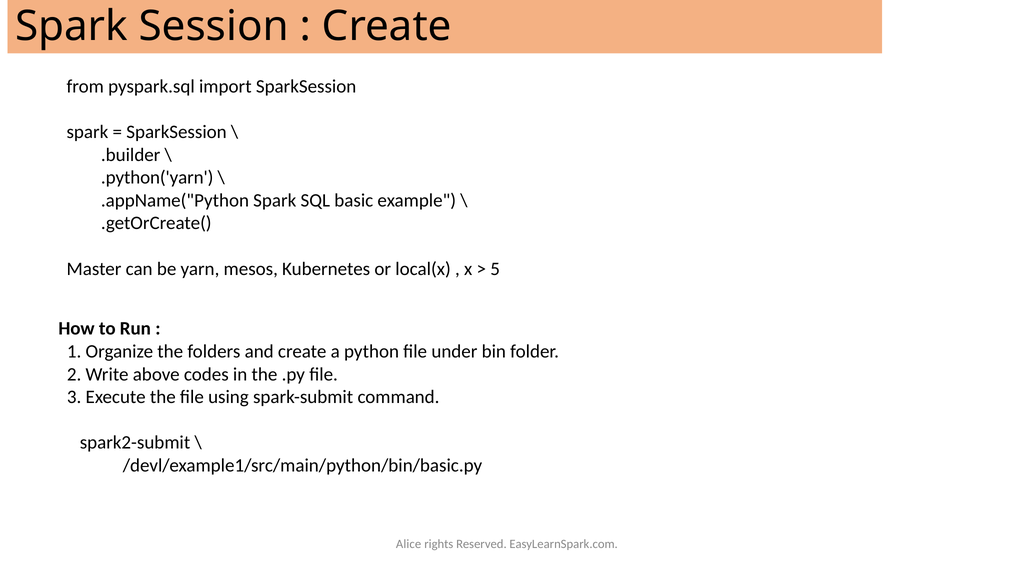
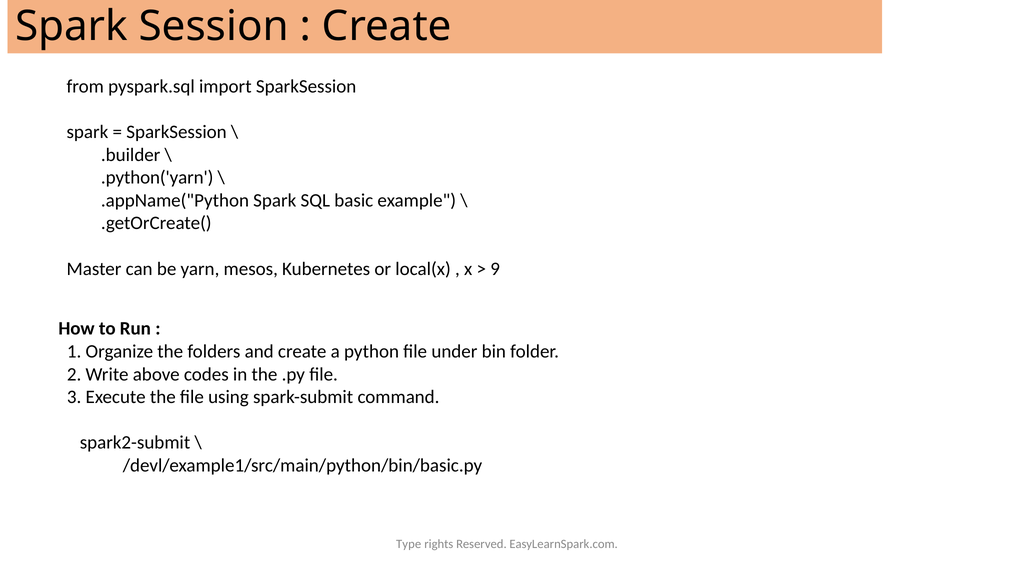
5: 5 -> 9
Alice: Alice -> Type
